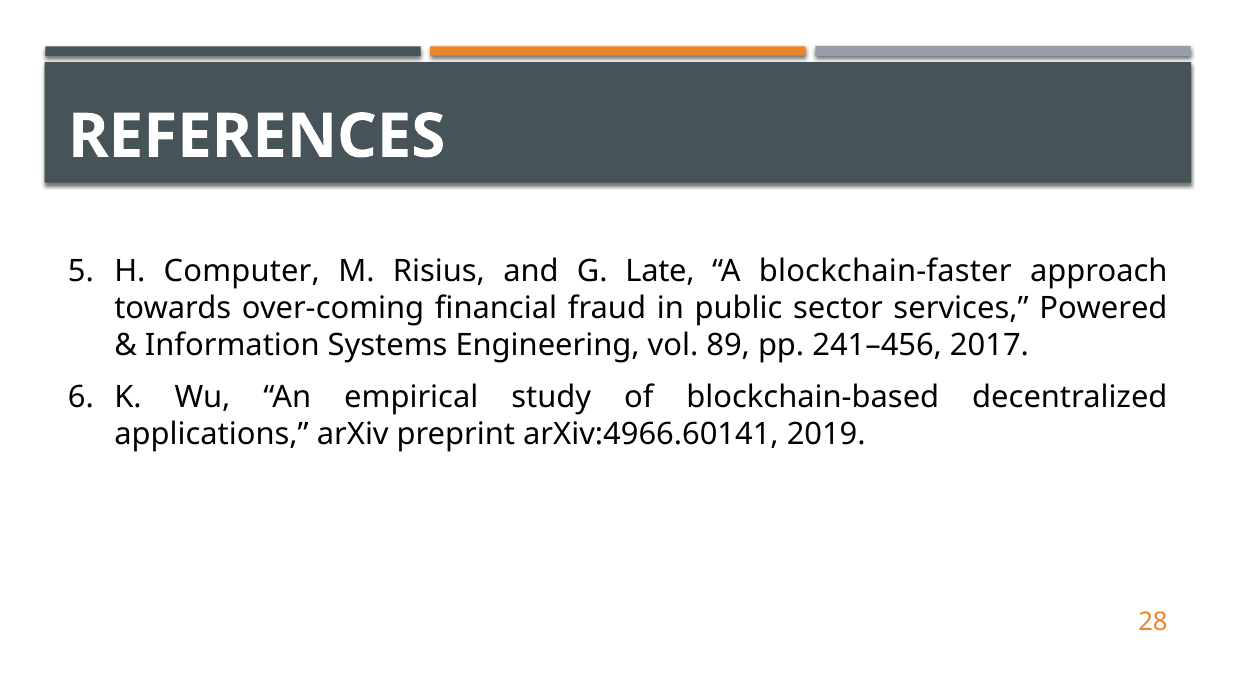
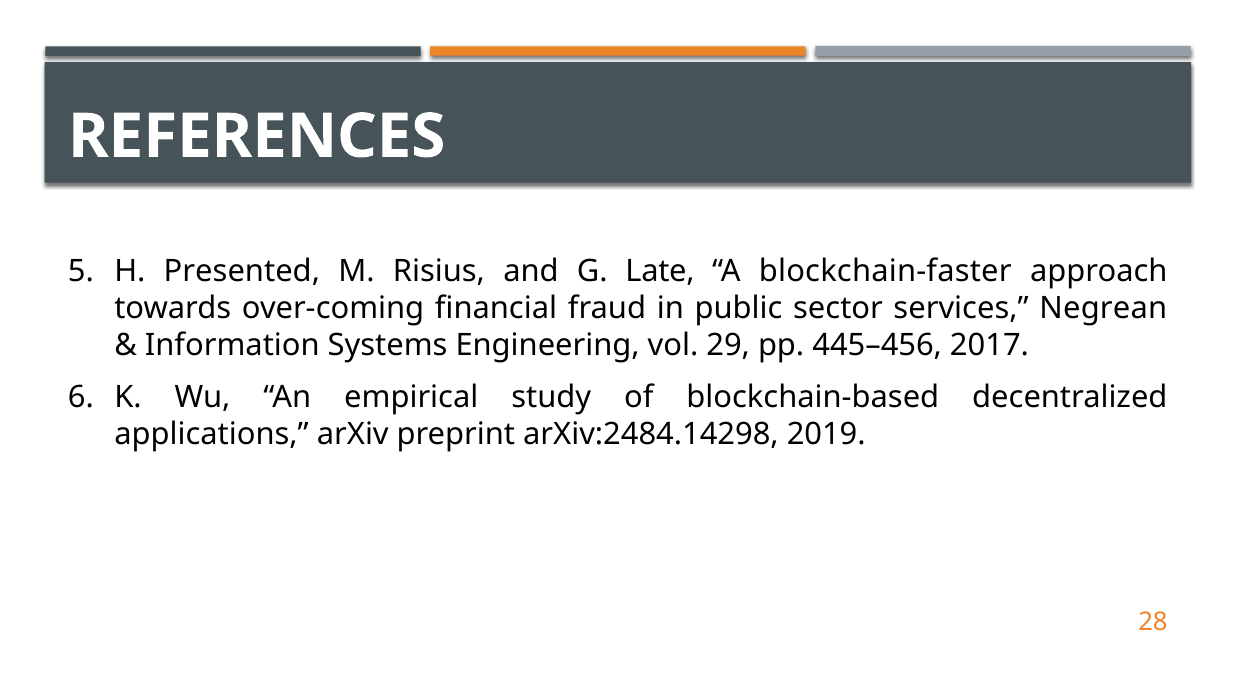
Computer: Computer -> Presented
Powered: Powered -> Negrean
89: 89 -> 29
241–456: 241–456 -> 445–456
arXiv:4966.60141: arXiv:4966.60141 -> arXiv:2484.14298
